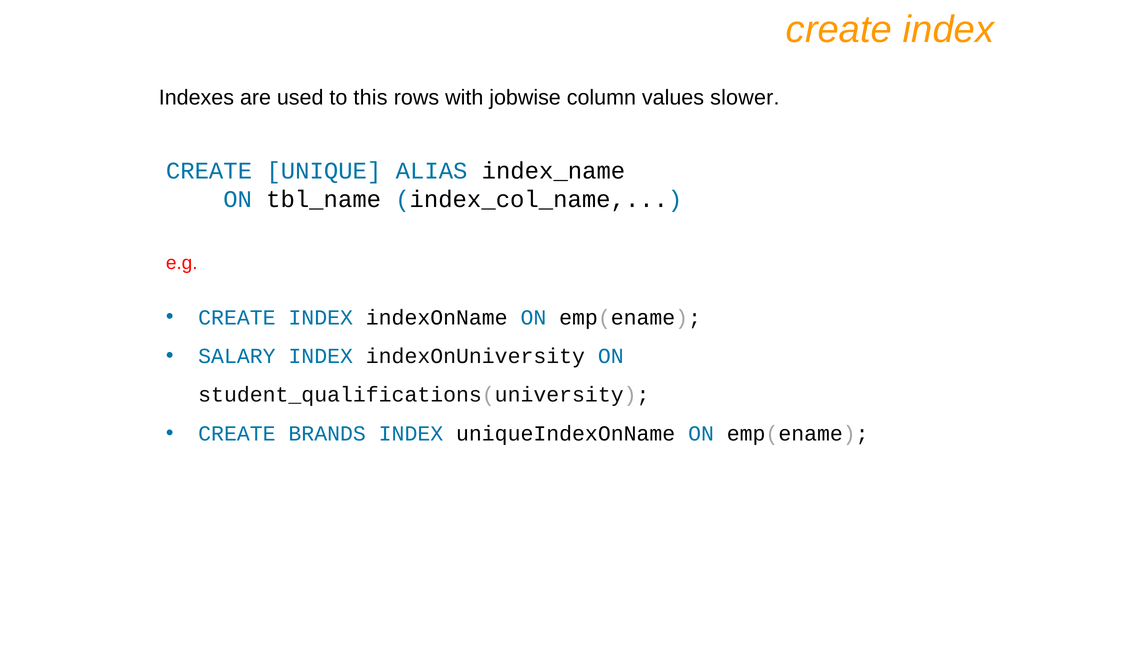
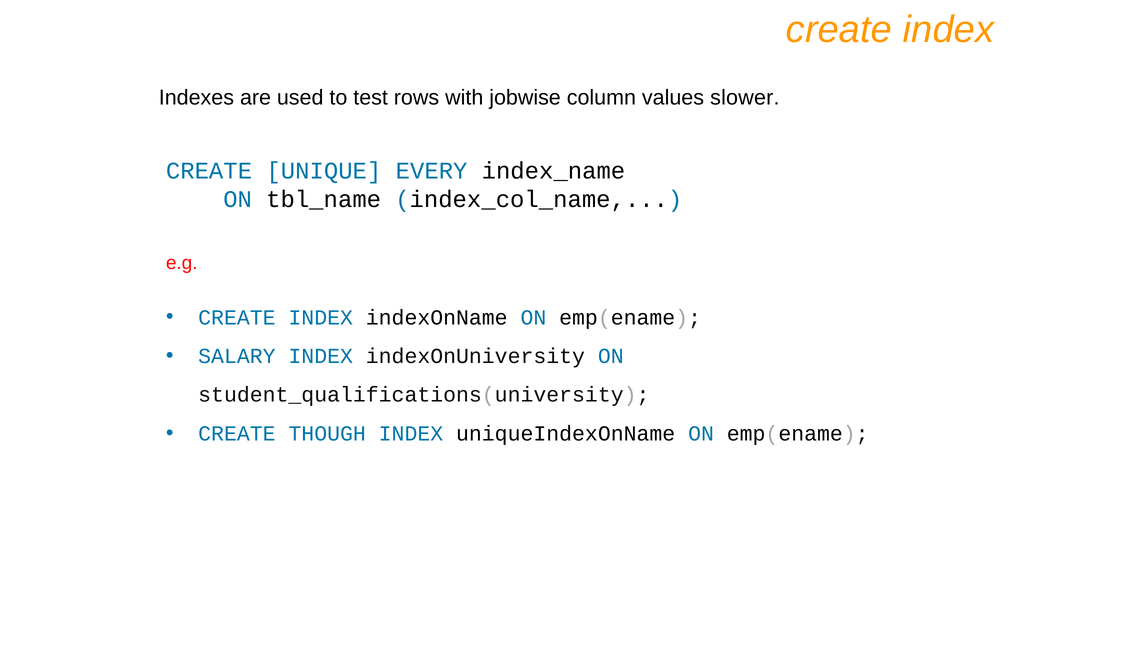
this: this -> test
ALIAS: ALIAS -> EVERY
BRANDS: BRANDS -> THOUGH
